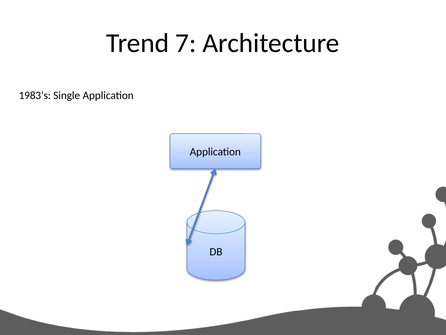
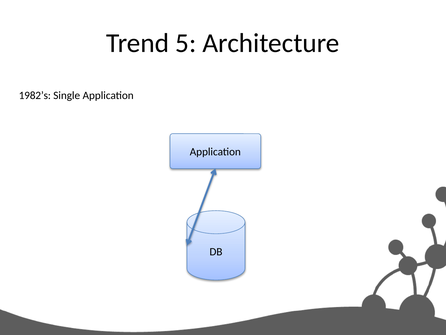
7: 7 -> 5
1983’s: 1983’s -> 1982’s
